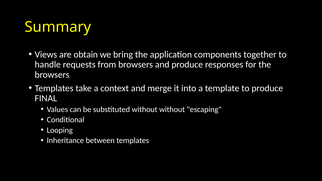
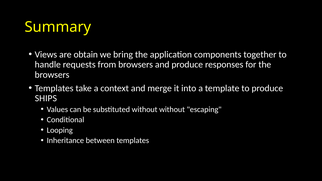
FINAL: FINAL -> SHIPS
